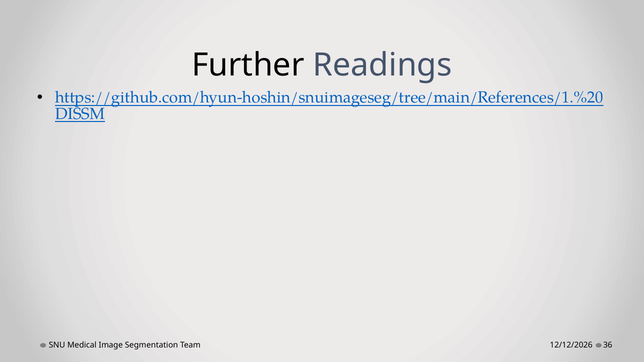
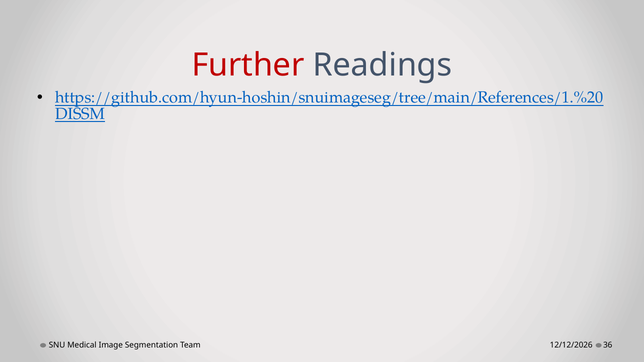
Further colour: black -> red
